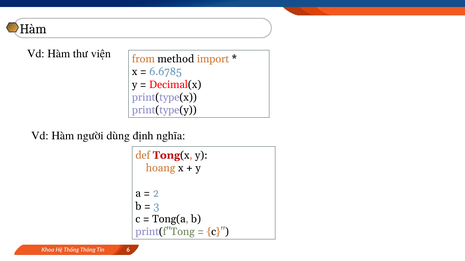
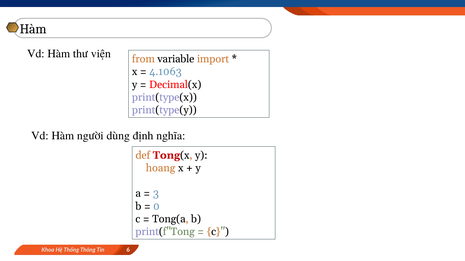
method: method -> variable
6.6785: 6.6785 -> 4.1063
2: 2 -> 3
3: 3 -> 0
